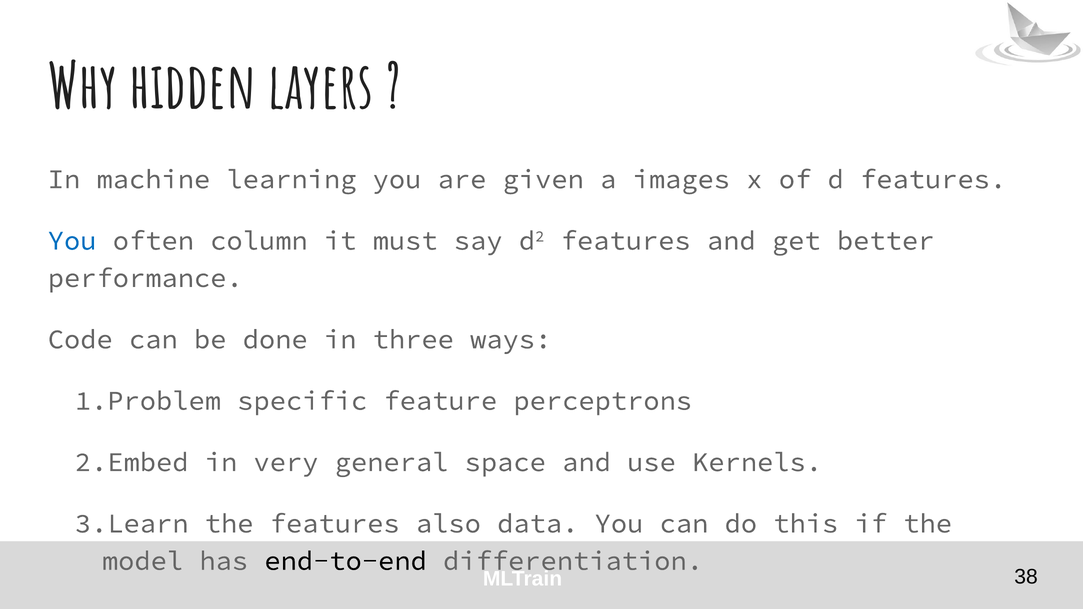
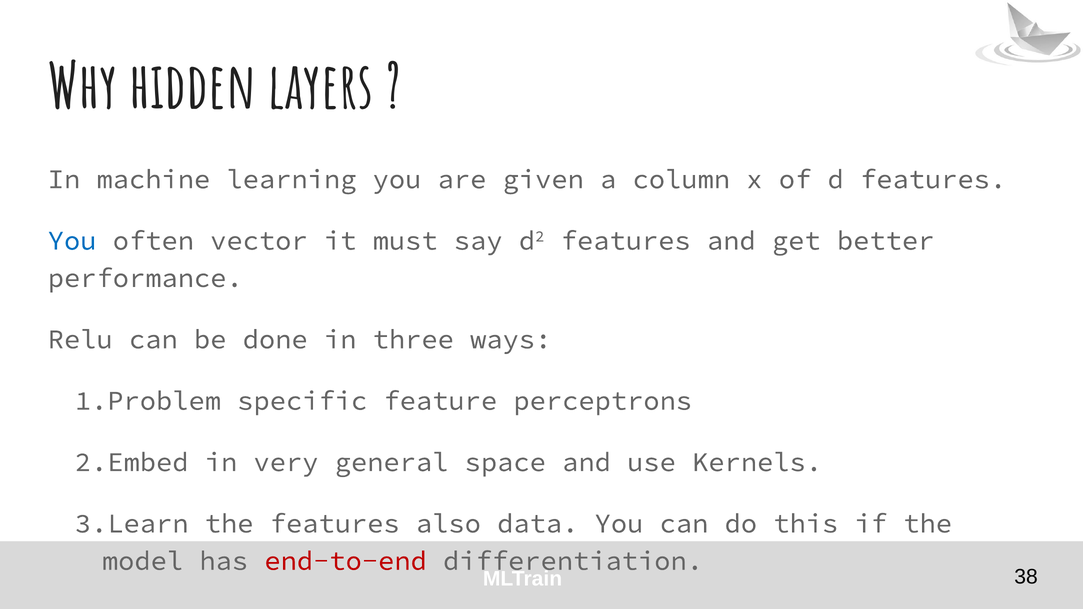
images: images -> column
column: column -> vector
Code: Code -> Relu
end-to-end colour: black -> red
